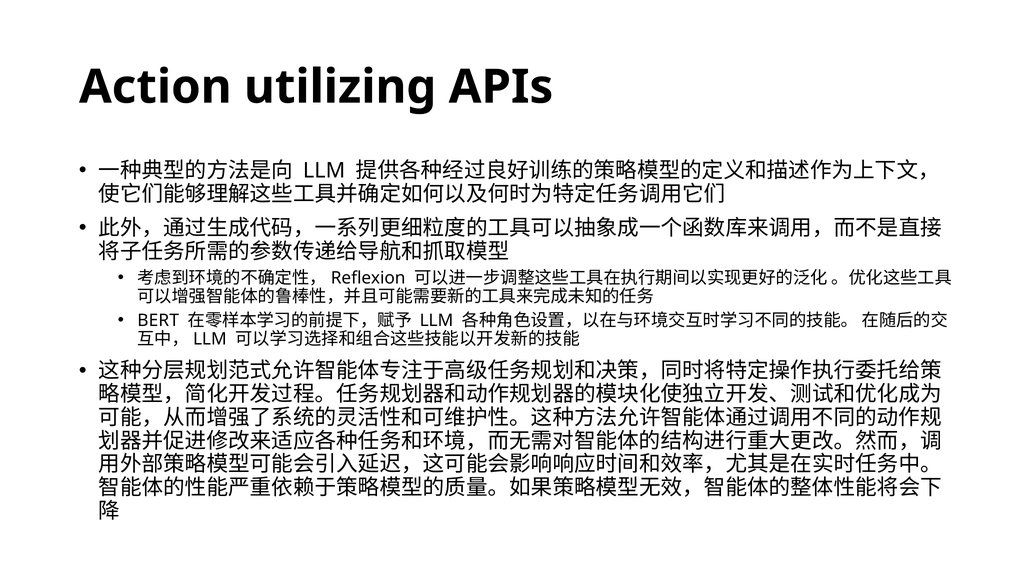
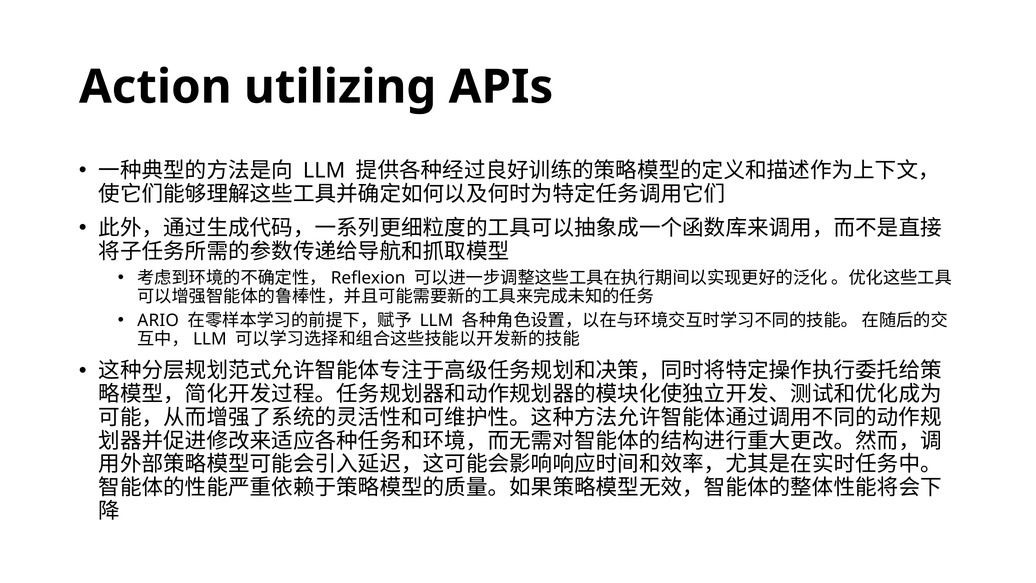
BERT: BERT -> ARIO
